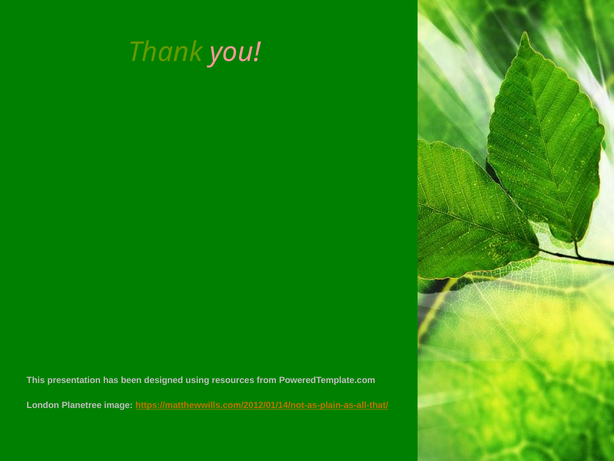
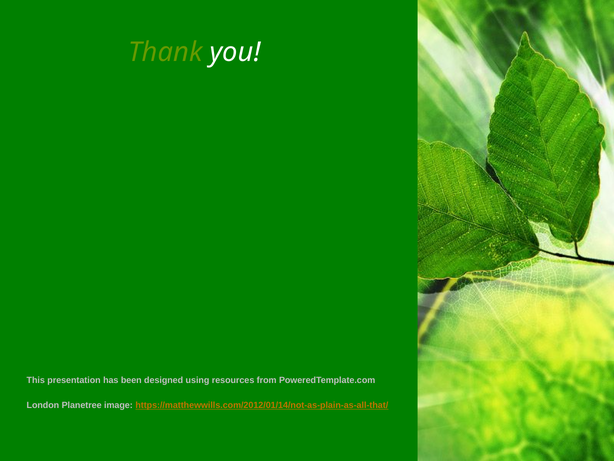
you colour: pink -> white
